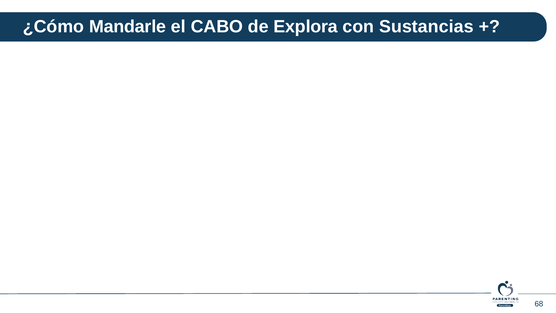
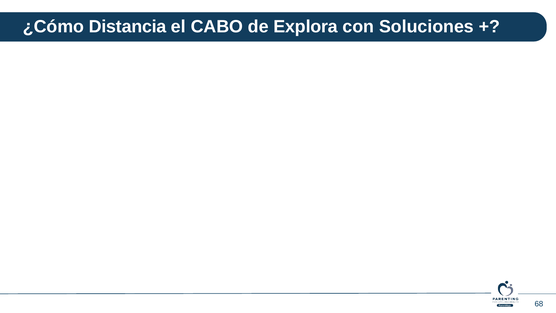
Mandarle: Mandarle -> Distancia
Sustancias: Sustancias -> Soluciones
